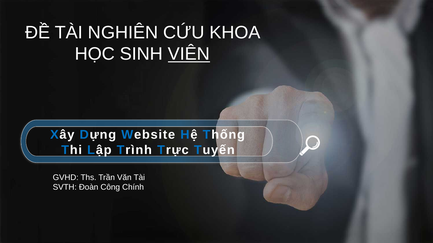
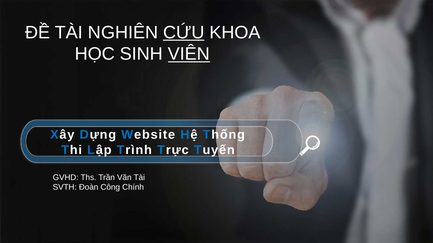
CỨU underline: none -> present
